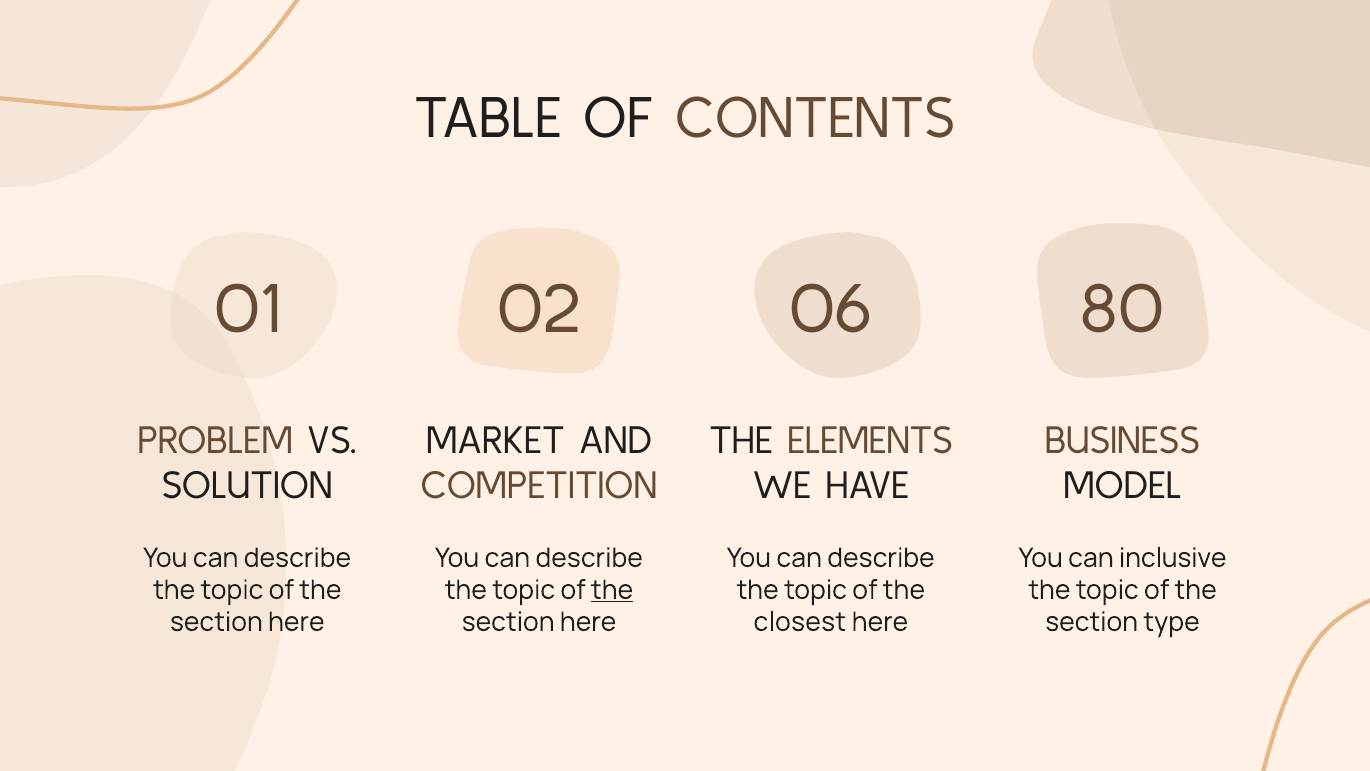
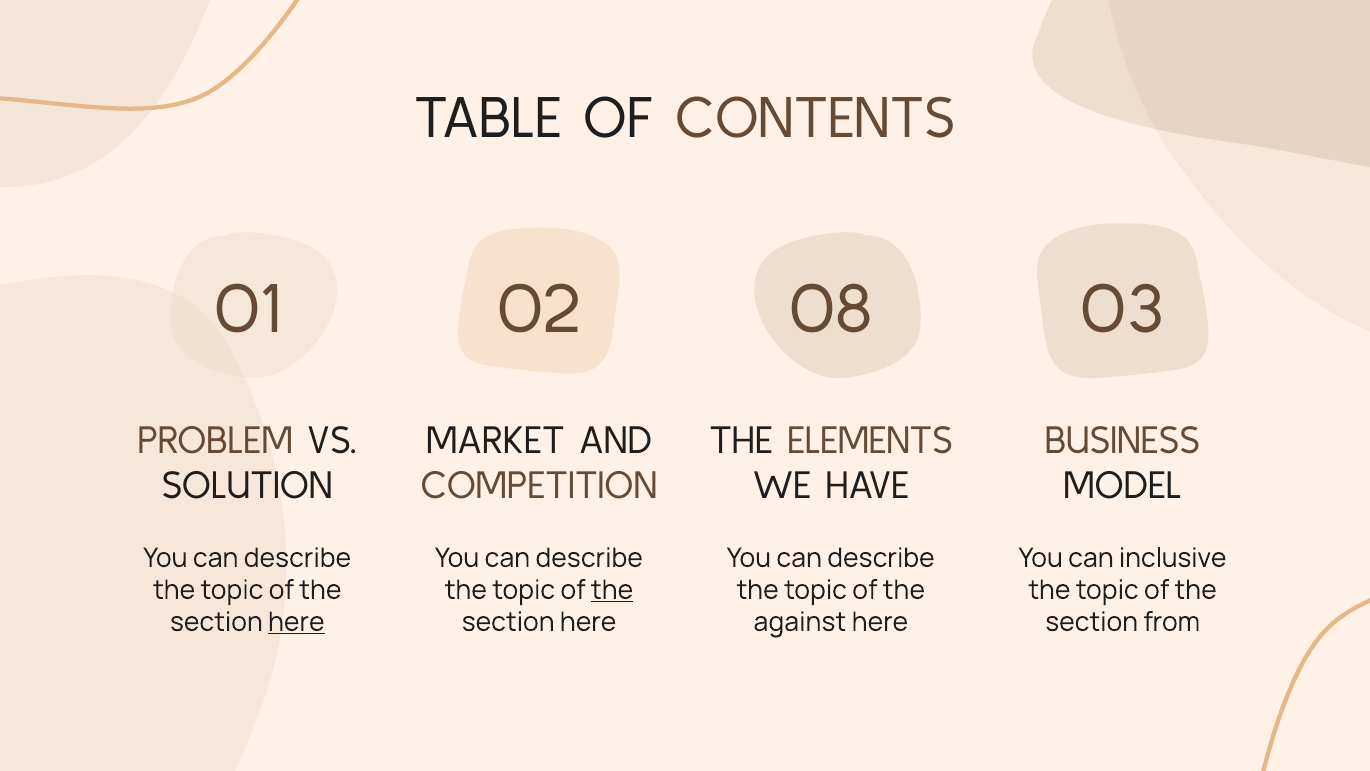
06: 06 -> 08
80: 80 -> 03
here at (296, 622) underline: none -> present
closest: closest -> against
type: type -> from
